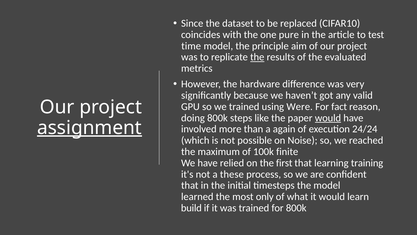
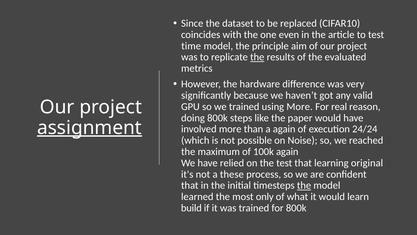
pure: pure -> even
using Were: Were -> More
fact: fact -> real
would at (328, 118) underline: present -> none
100k finite: finite -> again
the first: first -> test
training: training -> original
the at (304, 185) underline: none -> present
